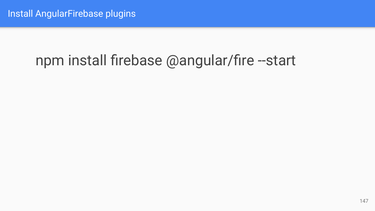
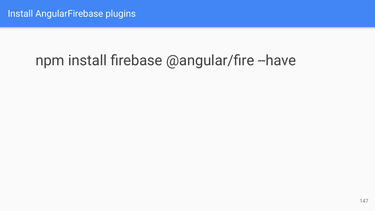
--start: --start -> --have
